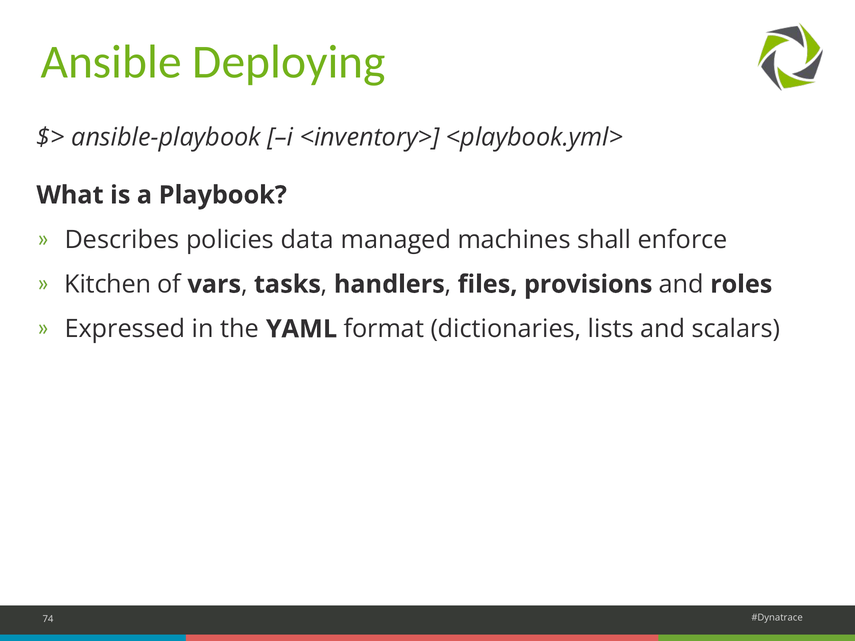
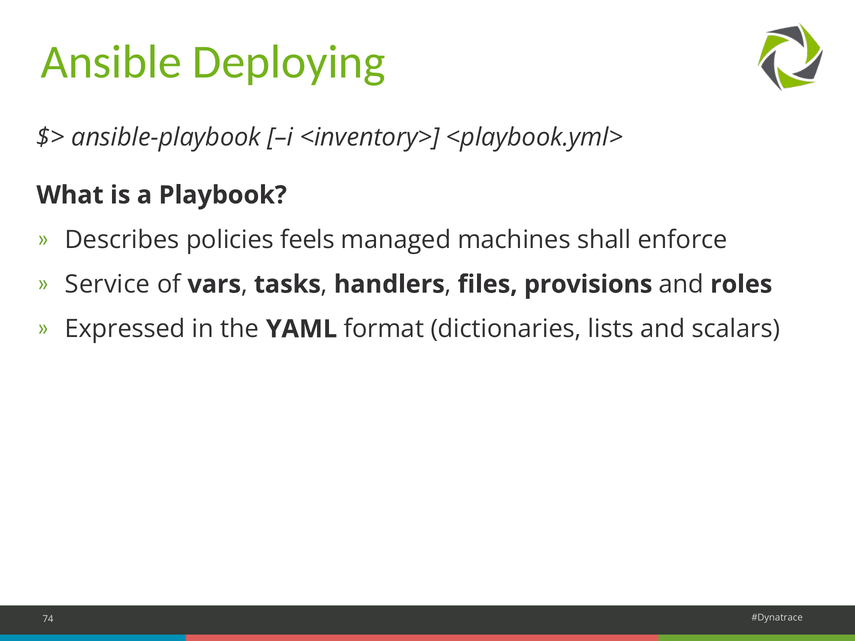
data: data -> feels
Kitchen: Kitchen -> Service
